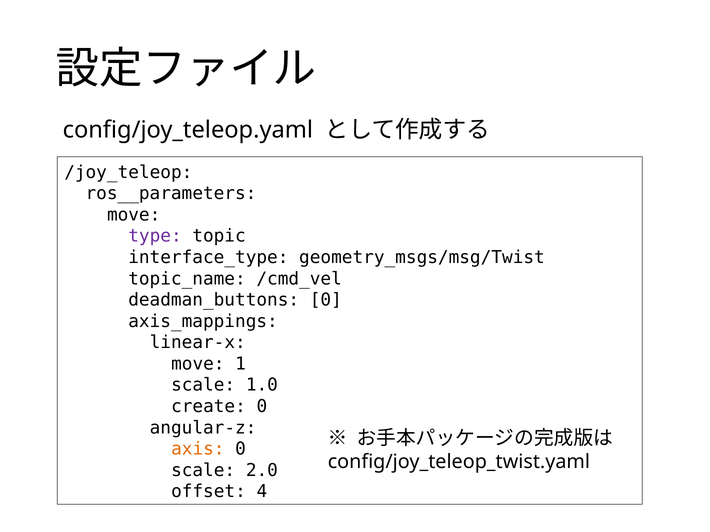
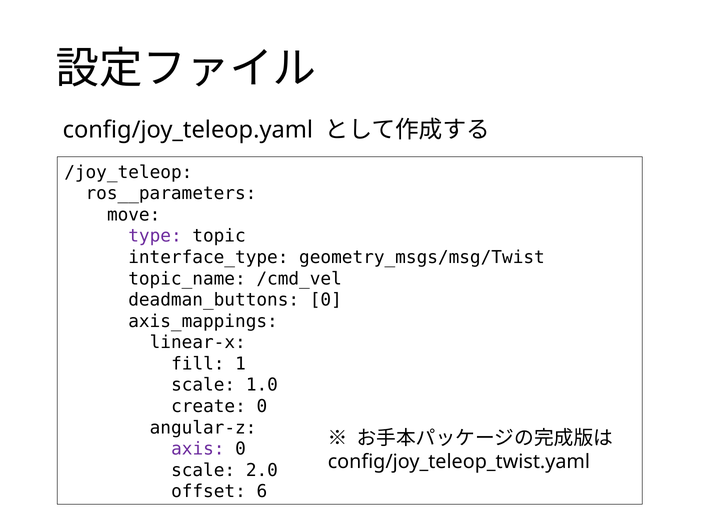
move at (198, 364): move -> fill
axis colour: orange -> purple
4: 4 -> 6
